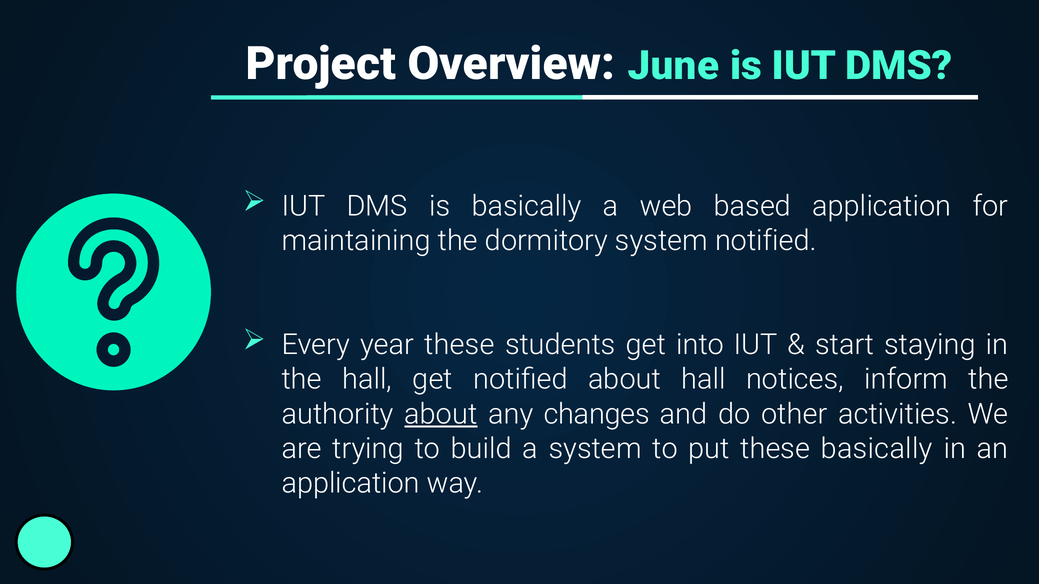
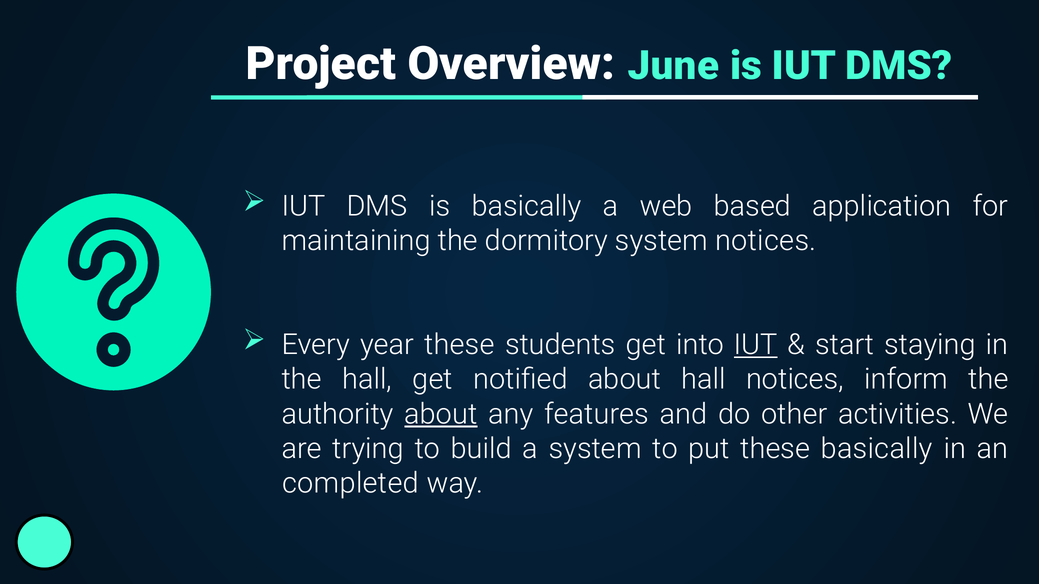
system notified: notified -> notices
IUT at (756, 345) underline: none -> present
changes: changes -> features
application at (351, 484): application -> completed
